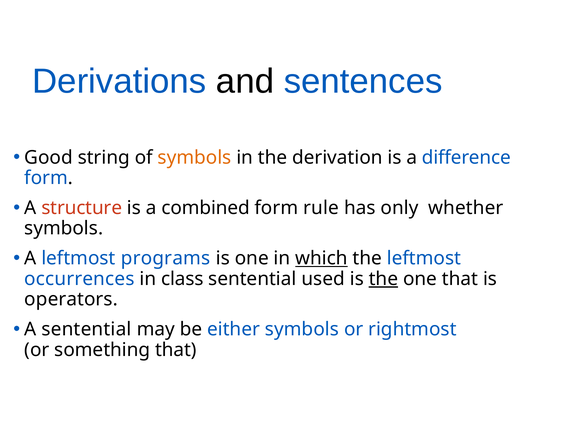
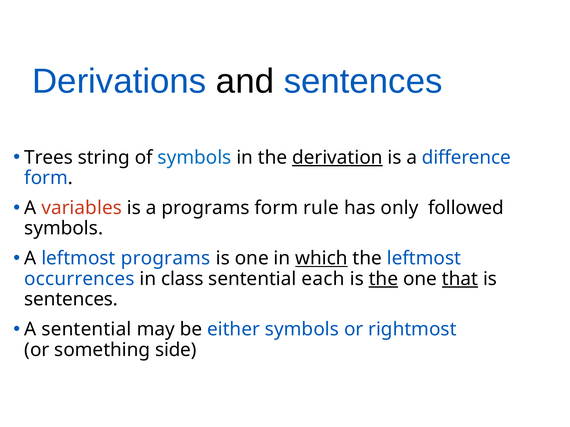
Good: Good -> Trees
symbols at (195, 158) colour: orange -> blue
derivation underline: none -> present
structure: structure -> variables
a combined: combined -> programs
whether: whether -> followed
used: used -> each
that at (460, 279) underline: none -> present
operators at (71, 300): operators -> sentences
something that: that -> side
